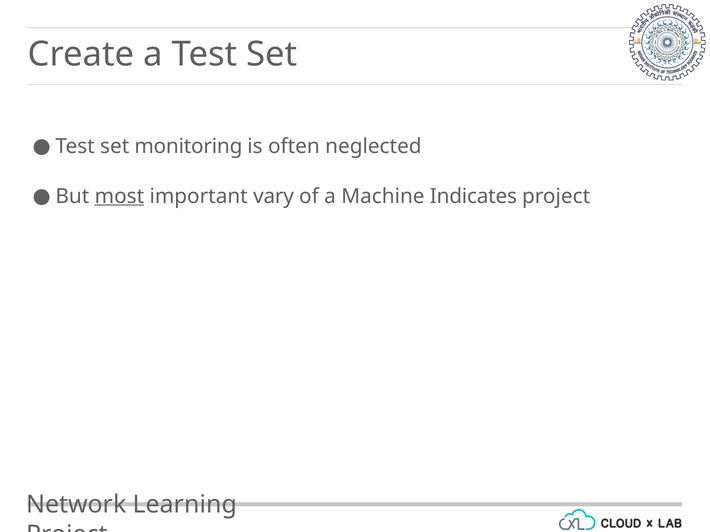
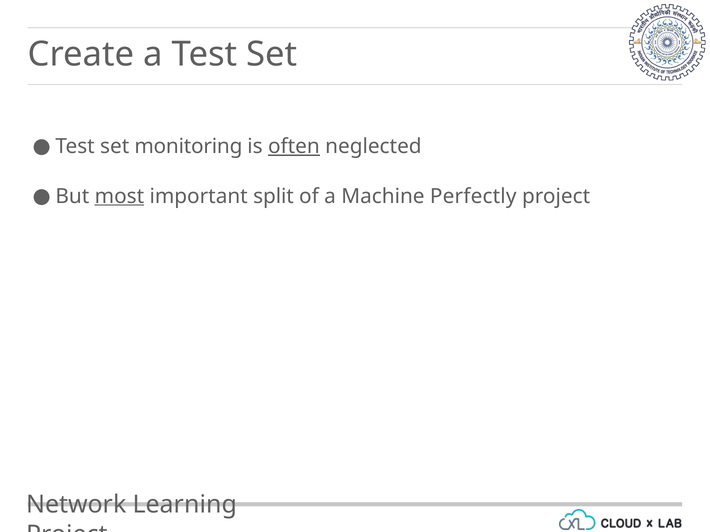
often underline: none -> present
vary: vary -> split
Indicates: Indicates -> Perfectly
